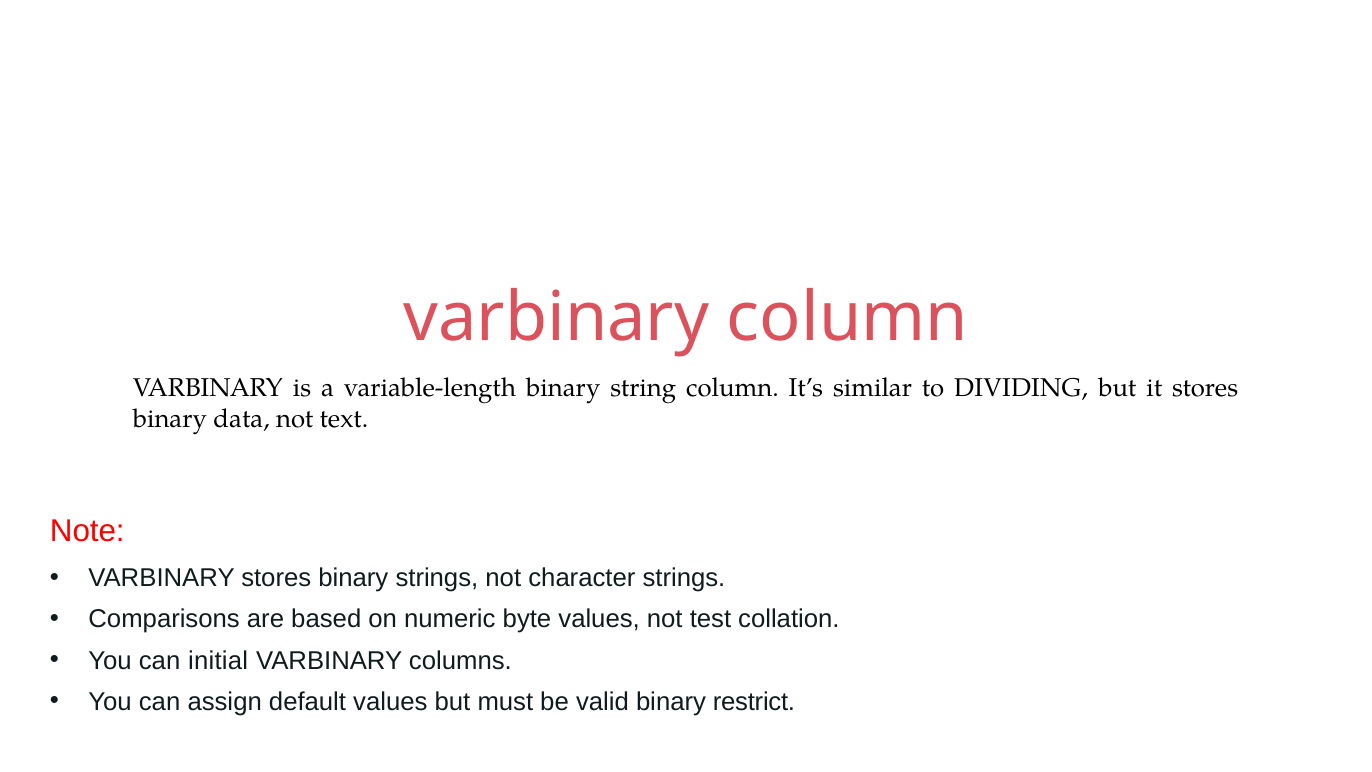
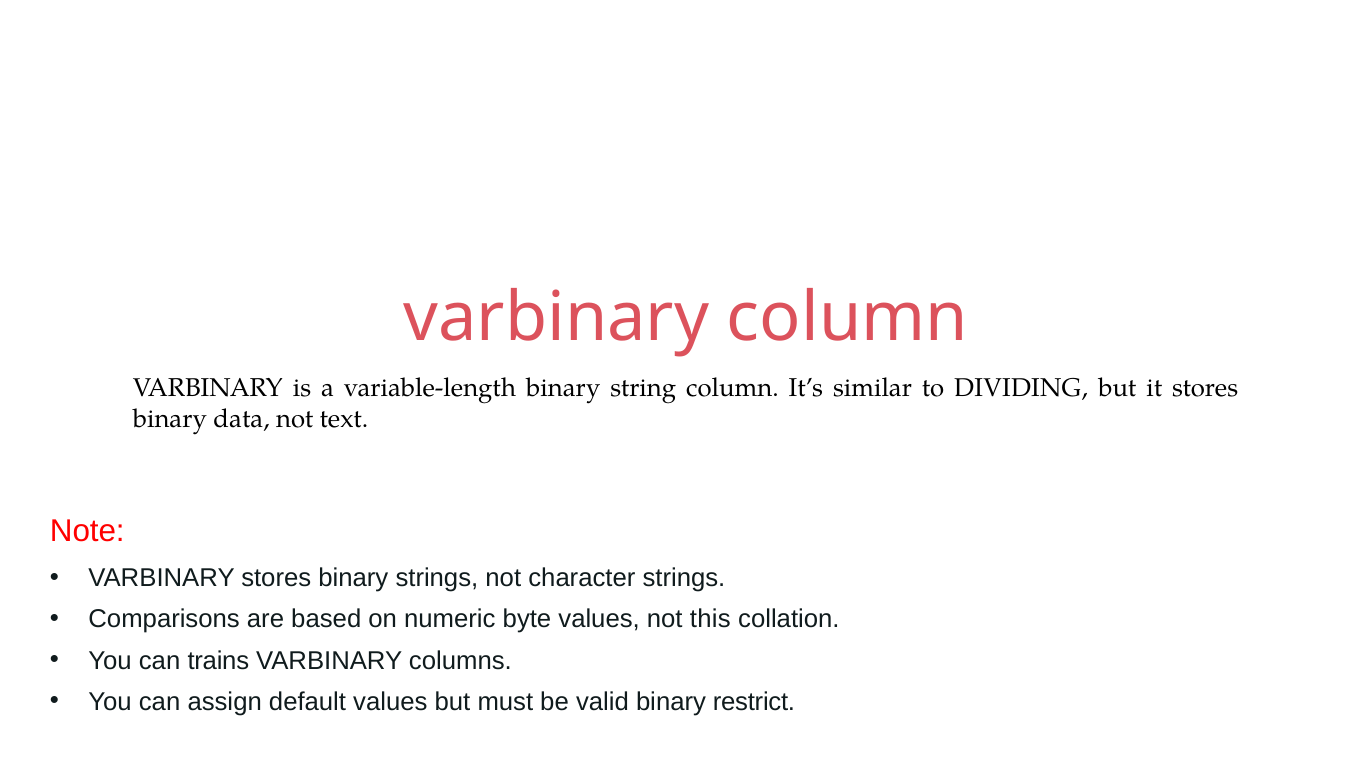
test: test -> this
initial: initial -> trains
